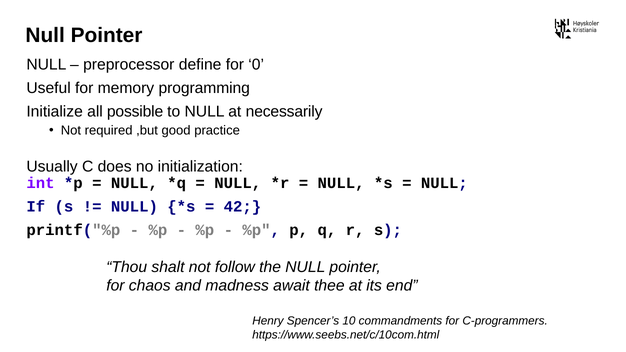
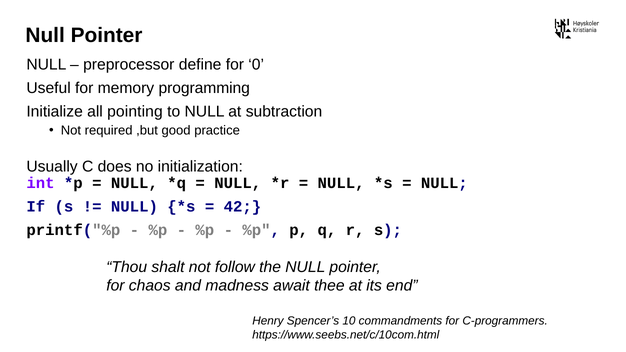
possible: possible -> pointing
necessarily: necessarily -> subtraction
